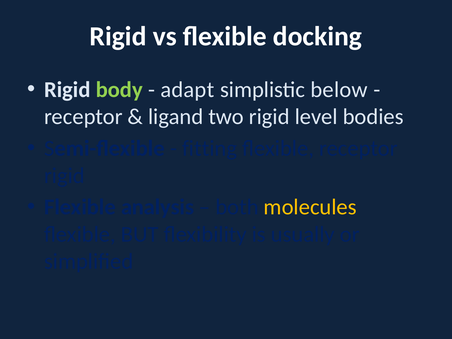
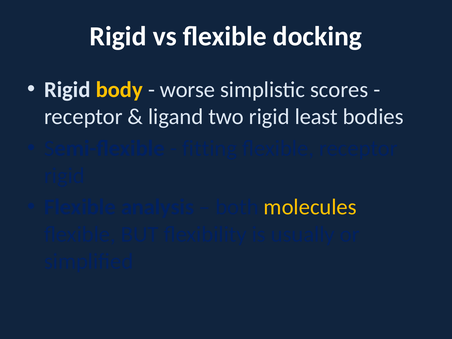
body colour: light green -> yellow
adapt: adapt -> worse
below: below -> scores
level: level -> least
